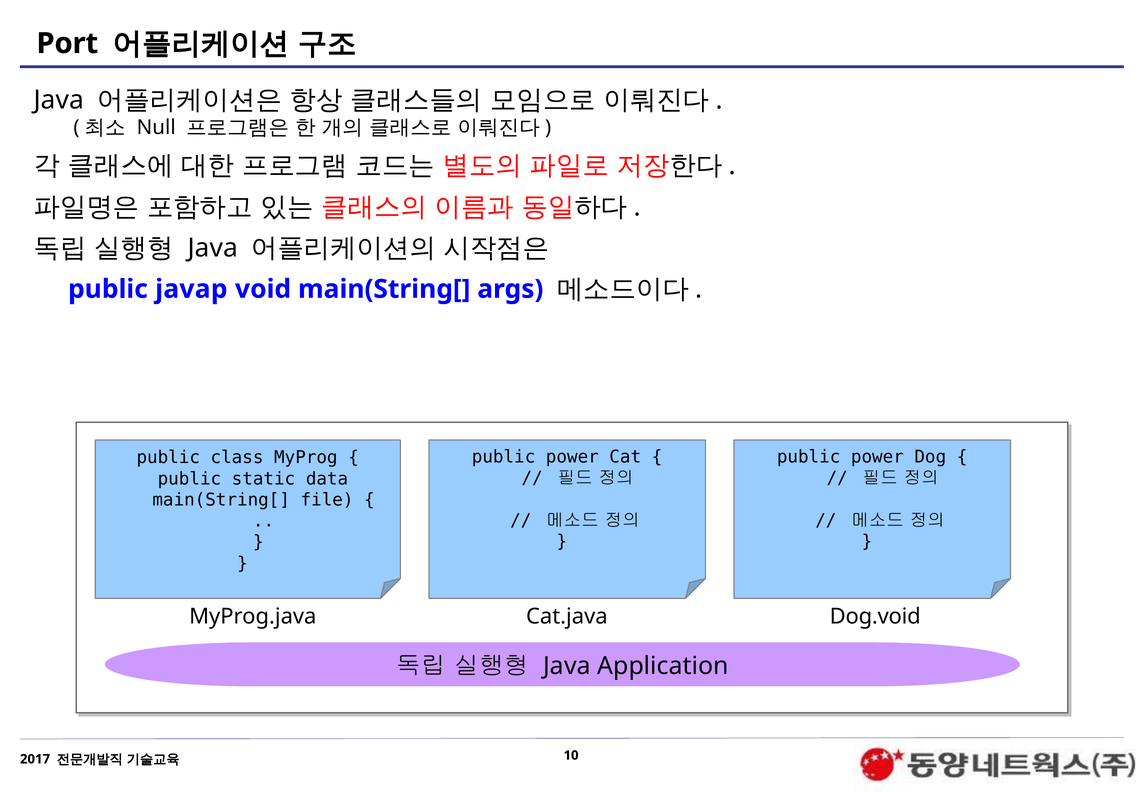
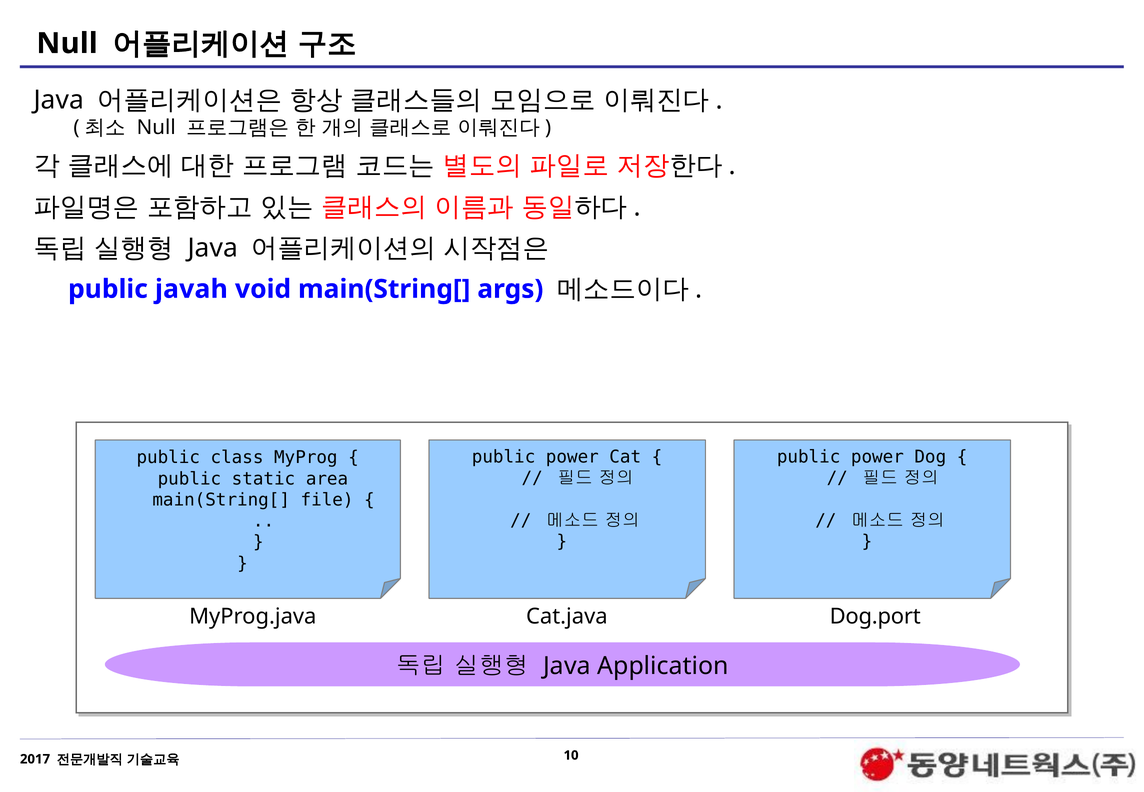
Port at (67, 43): Port -> Null
javap: javap -> javah
data: data -> area
Dog.void: Dog.void -> Dog.port
